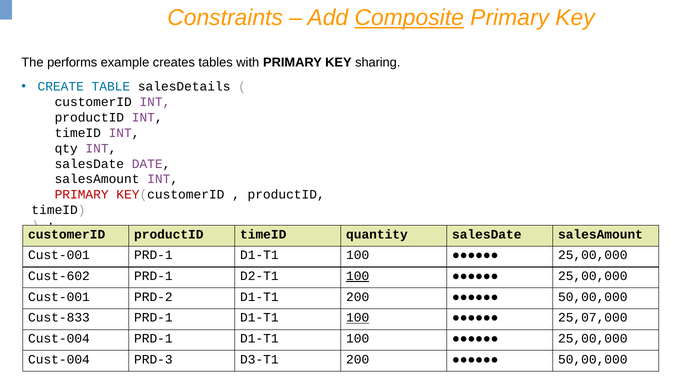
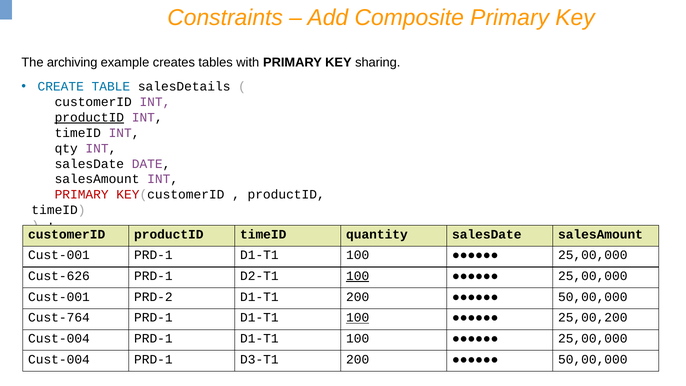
Composite underline: present -> none
performs: performs -> archiving
productID at (89, 117) underline: none -> present
Cust-602: Cust-602 -> Cust-626
Cust-833: Cust-833 -> Cust-764
25,07,000: 25,07,000 -> 25,00,200
PRD-3 at (153, 359): PRD-3 -> PRD-1
